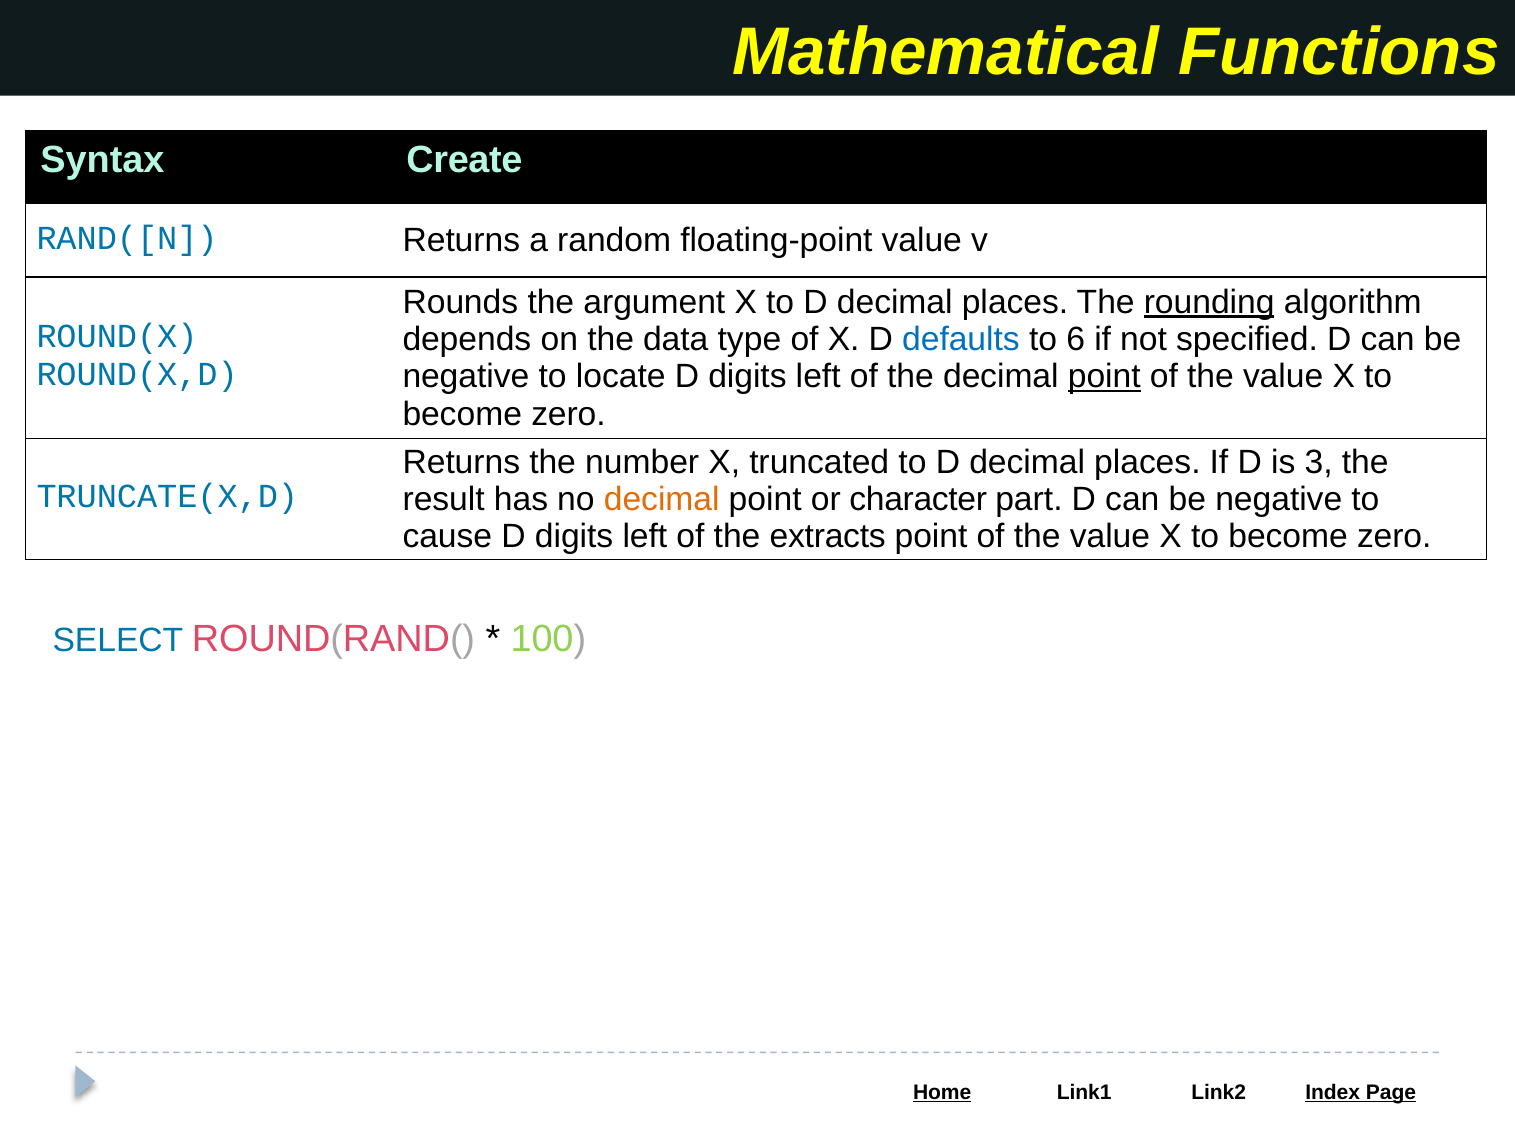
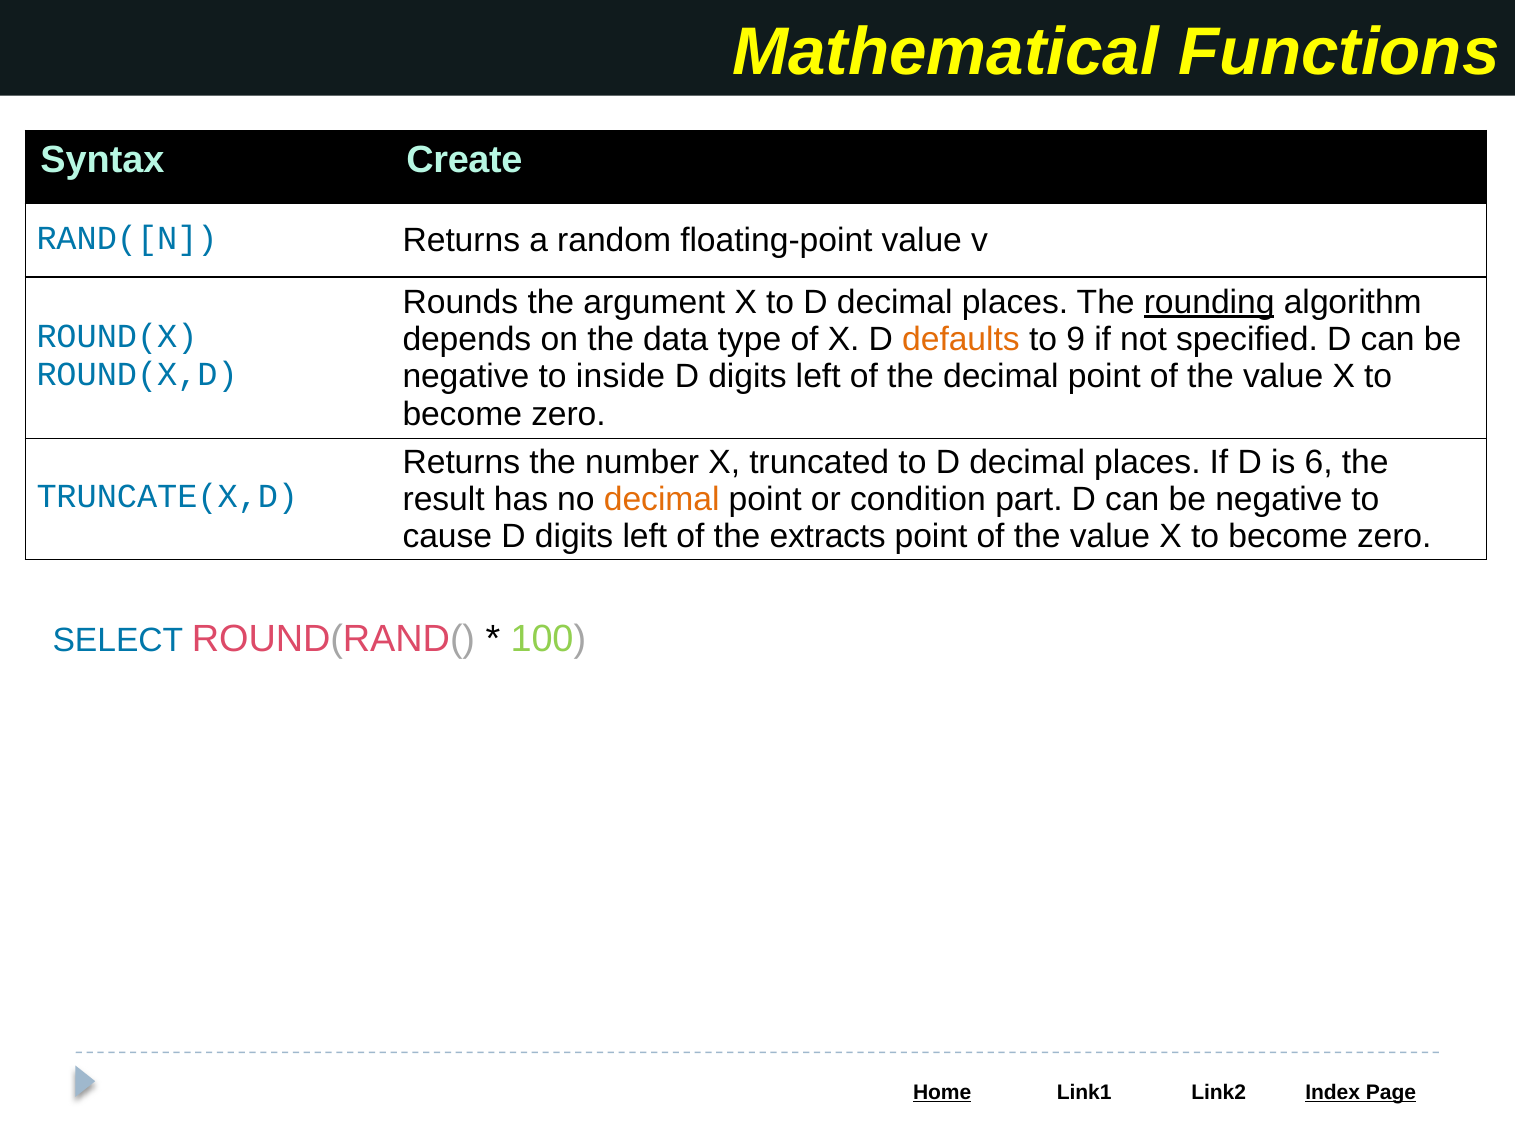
defaults colour: blue -> orange
6: 6 -> 9
locate: locate -> inside
point at (1104, 377) underline: present -> none
3: 3 -> 6
character: character -> condition
